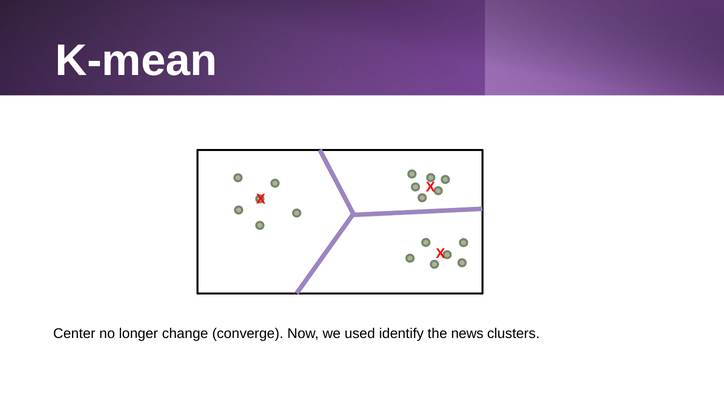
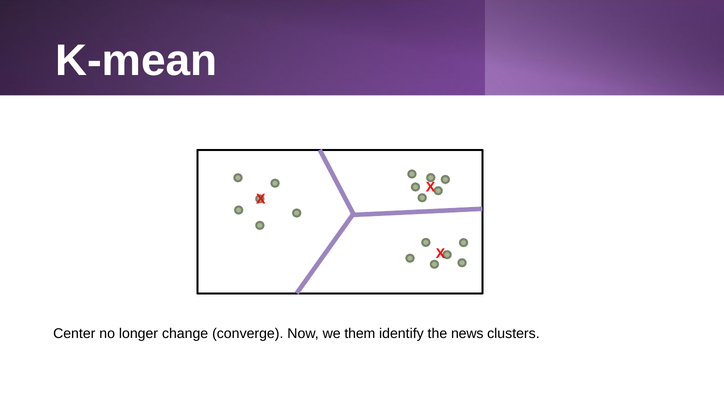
used: used -> them
